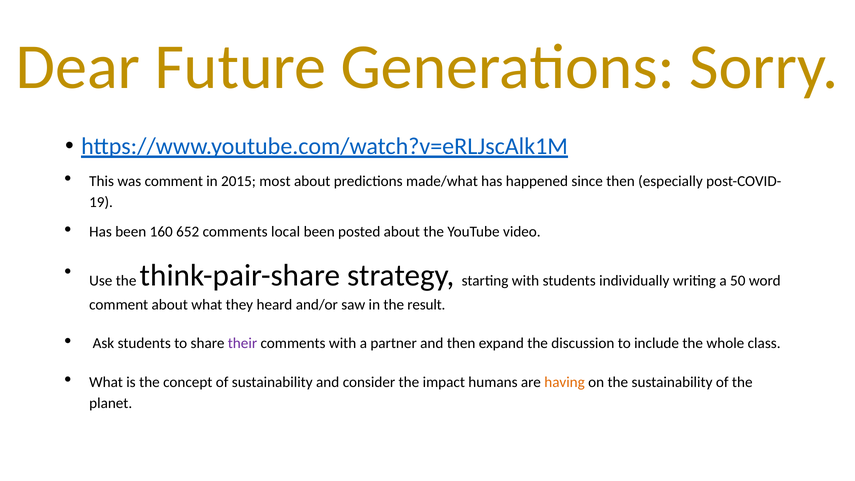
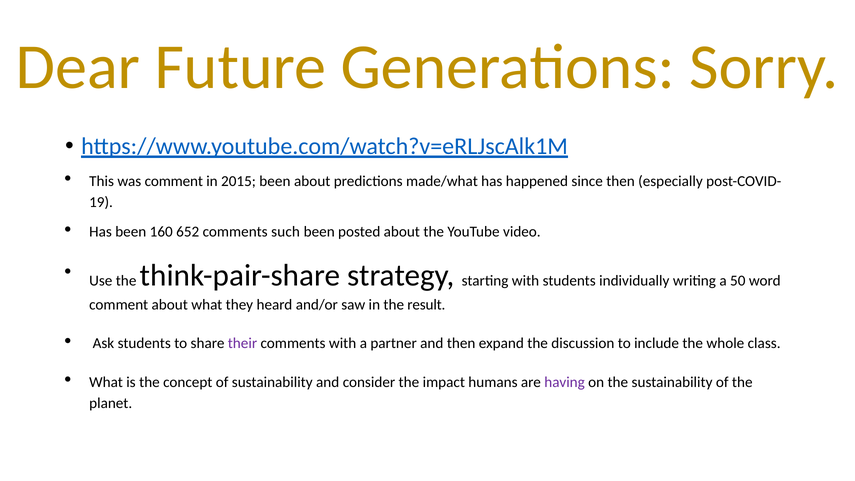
2015 most: most -> been
local: local -> such
having colour: orange -> purple
